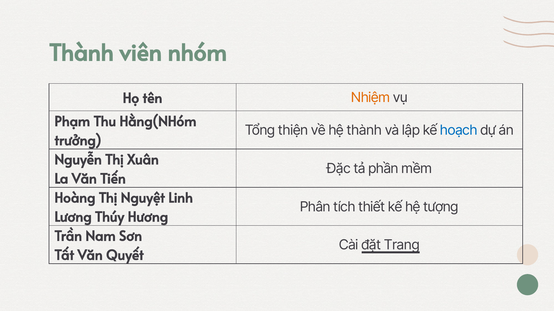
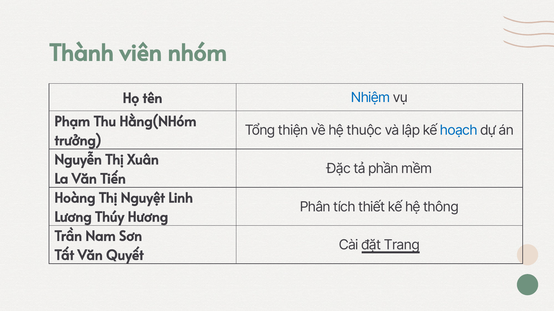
Nhiệm colour: orange -> blue
hệ thành: thành -> thuộc
tượng: tượng -> thông
